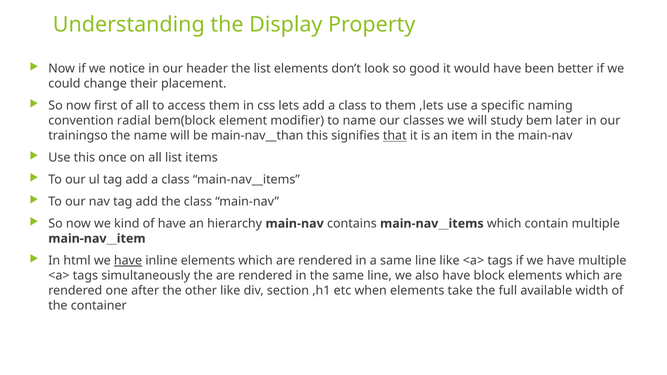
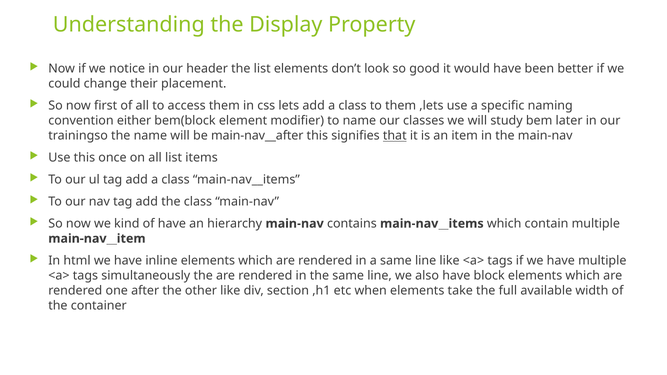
radial: radial -> either
main-nav__than: main-nav__than -> main-nav__after
have at (128, 261) underline: present -> none
